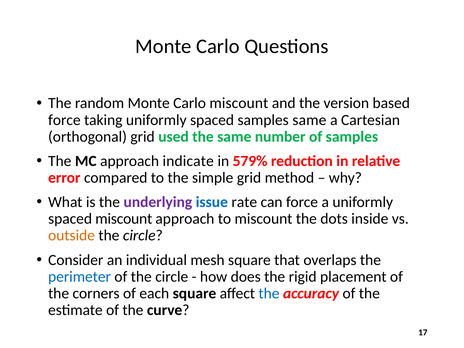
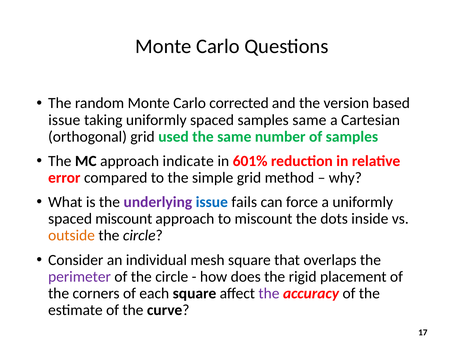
Carlo miscount: miscount -> corrected
force at (64, 120): force -> issue
579%: 579% -> 601%
rate: rate -> fails
perimeter colour: blue -> purple
the at (269, 293) colour: blue -> purple
